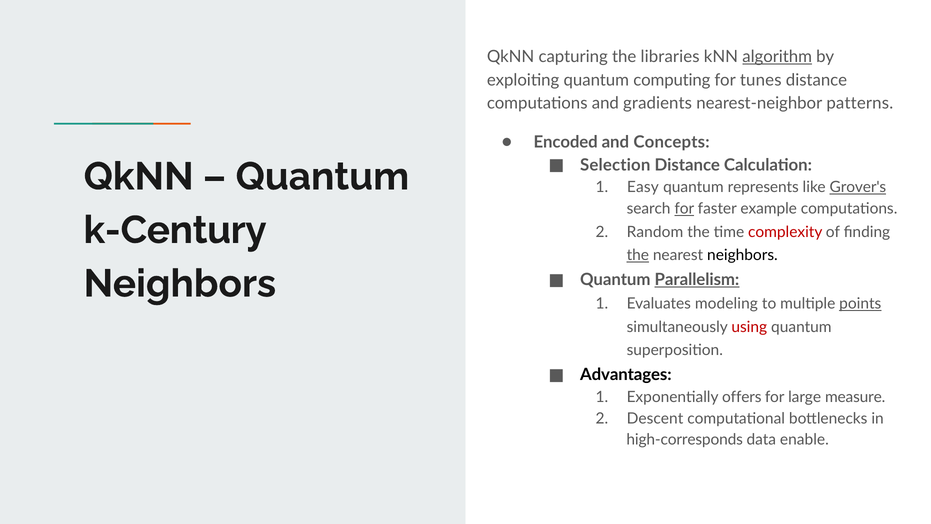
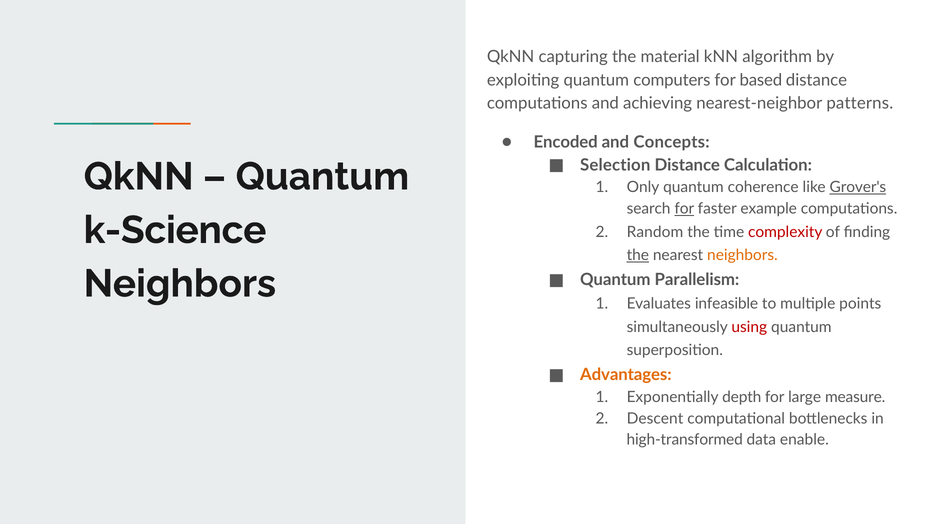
libraries: libraries -> material
algorithm underline: present -> none
computing: computing -> computers
tunes: tunes -> based
gradients: gradients -> achieving
Easy: Easy -> Only
represents: represents -> coherence
k-Century: k-Century -> k-Science
neighbors at (742, 255) colour: black -> orange
Parallelism underline: present -> none
modeling: modeling -> infeasible
points underline: present -> none
Advantages colour: black -> orange
offers: offers -> depth
high-corresponds: high-corresponds -> high-transformed
